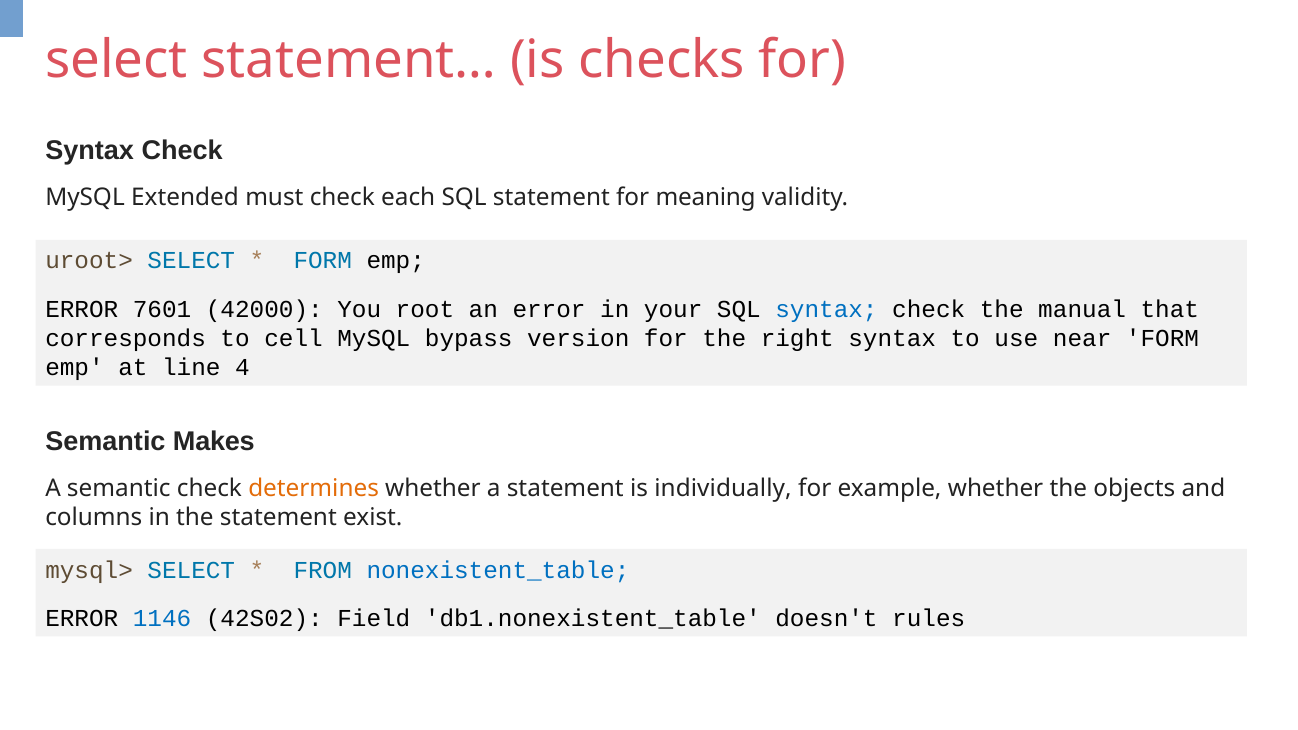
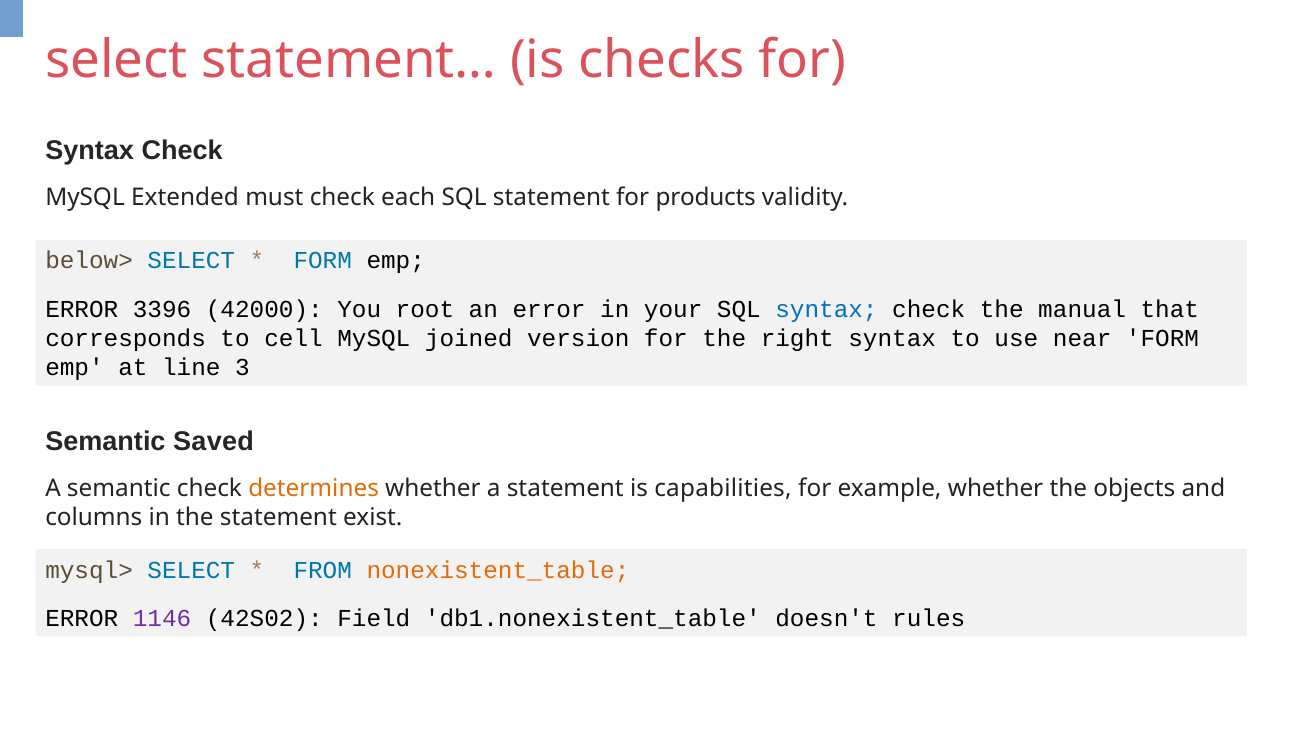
meaning: meaning -> products
uroot>: uroot> -> below>
7601: 7601 -> 3396
bypass: bypass -> joined
4: 4 -> 3
Makes: Makes -> Saved
individually: individually -> capabilities
nonexistent_table colour: blue -> orange
1146 colour: blue -> purple
